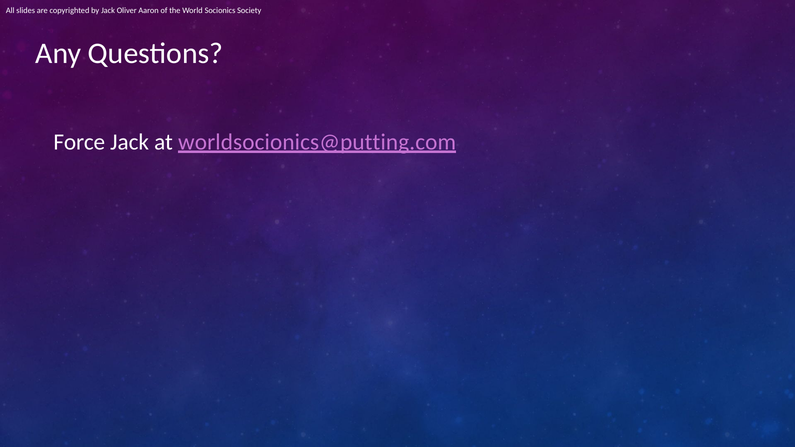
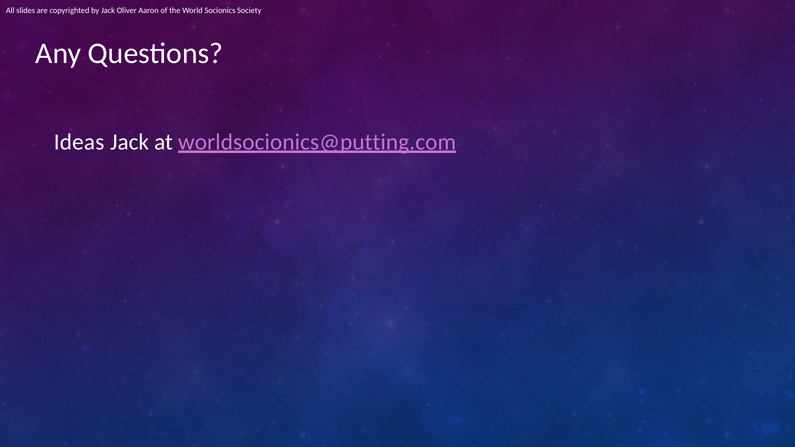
Force: Force -> Ideas
